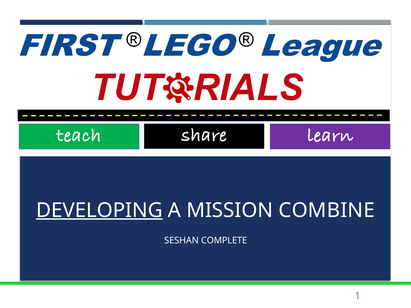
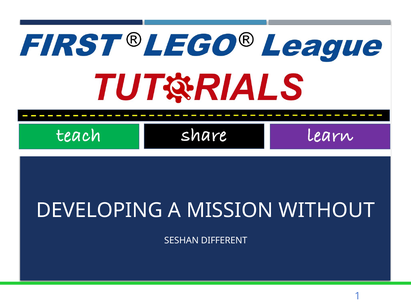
DEVELOPING underline: present -> none
COMBINE: COMBINE -> WITHOUT
COMPLETE: COMPLETE -> DIFFERENT
